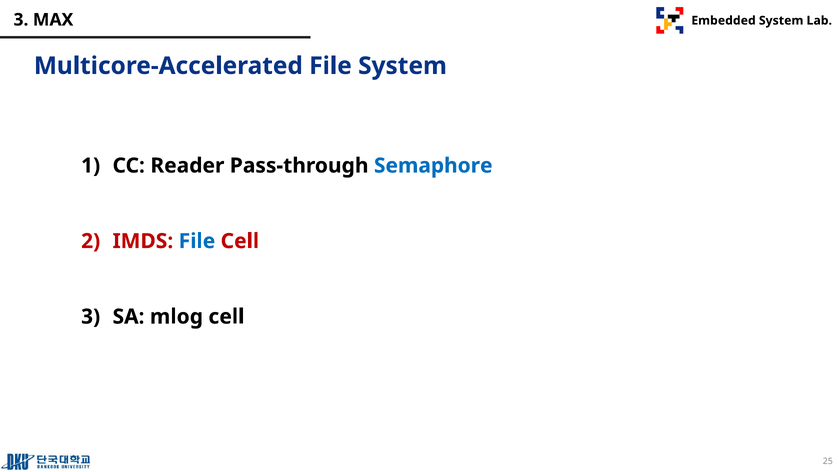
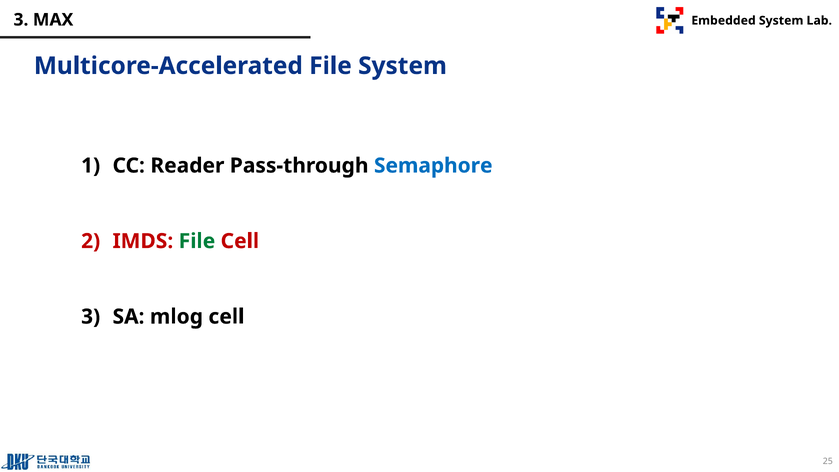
File at (197, 241) colour: blue -> green
